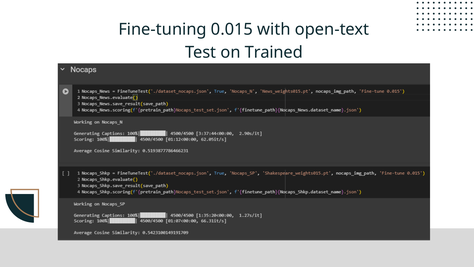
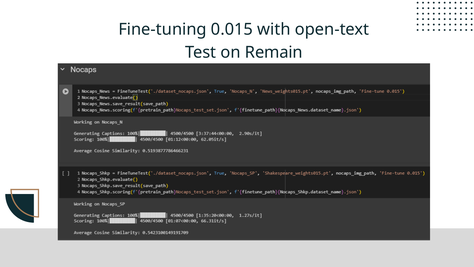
Trained: Trained -> Remain
